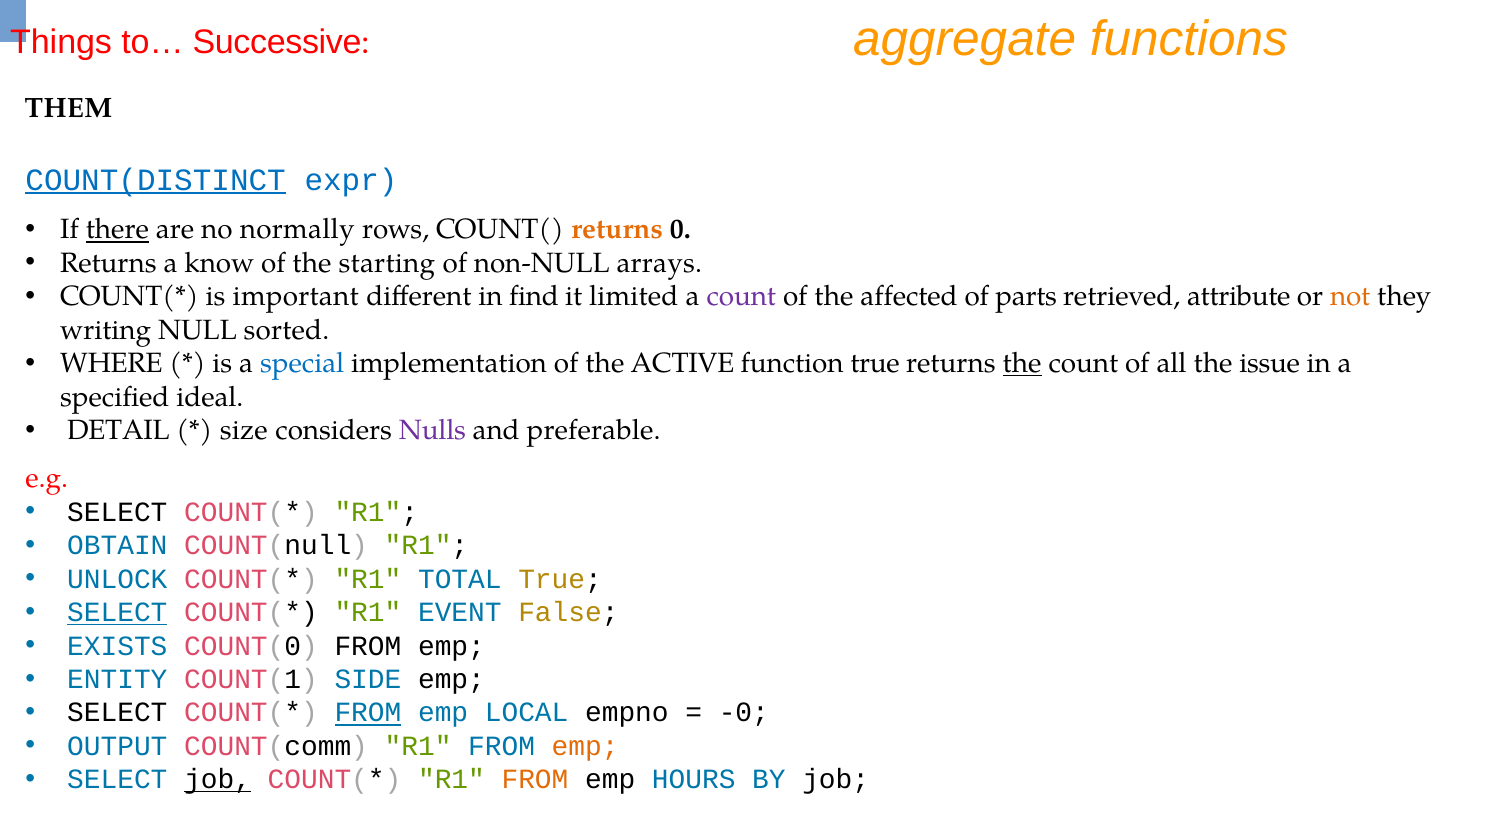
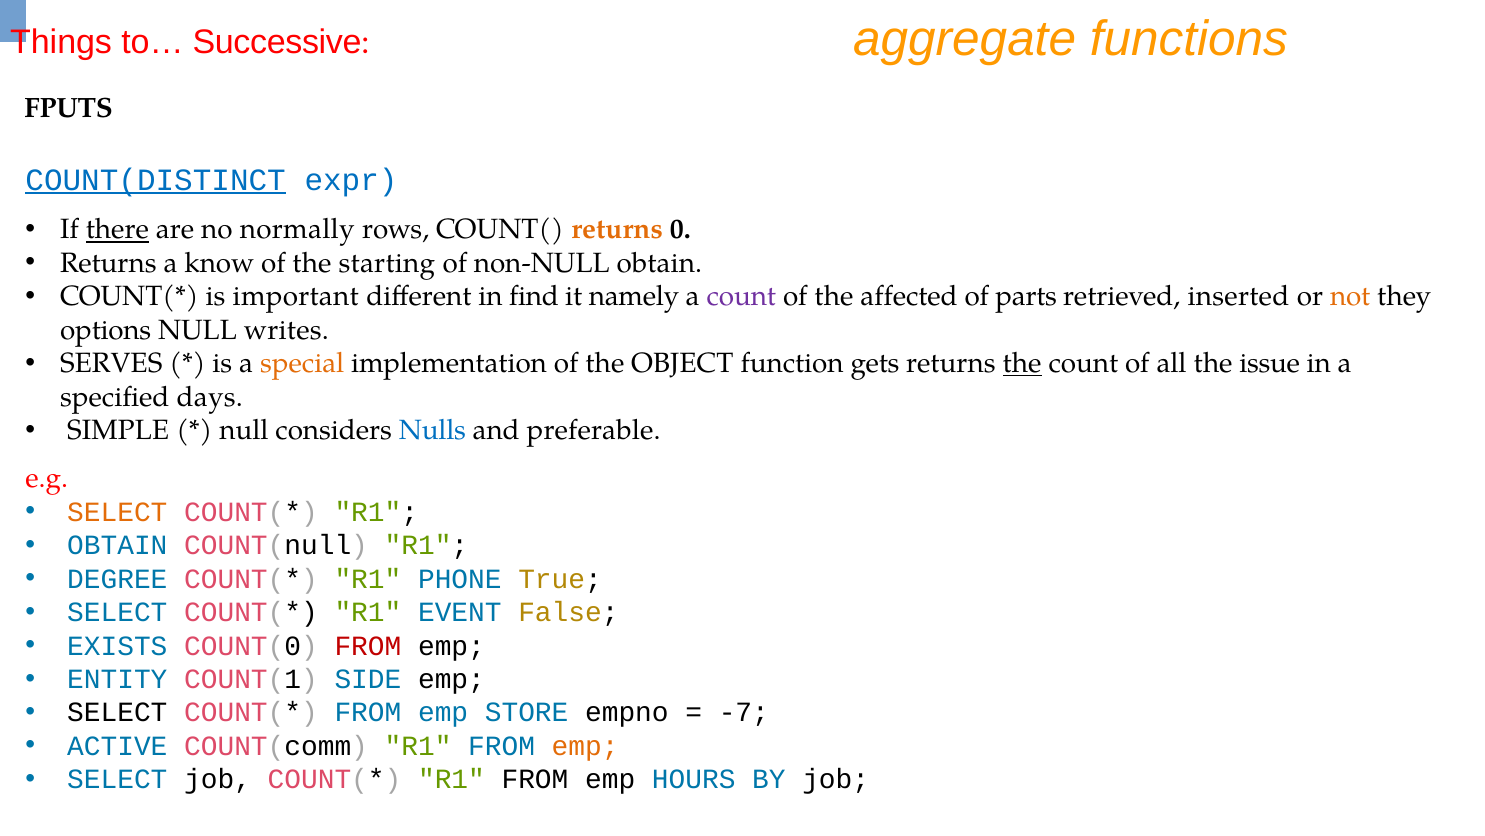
THEM: THEM -> FPUTS
non-NULL arrays: arrays -> obtain
limited: limited -> namely
attribute: attribute -> inserted
writing: writing -> options
sorted: sorted -> writes
WHERE: WHERE -> SERVES
special colour: blue -> orange
ACTIVE: ACTIVE -> OBJECT
function true: true -> gets
ideal: ideal -> days
DETAIL: DETAIL -> SIMPLE
size at (244, 430): size -> null
Nulls colour: purple -> blue
SELECT at (117, 512) colour: black -> orange
UNLOCK: UNLOCK -> DEGREE
TOTAL: TOTAL -> PHONE
SELECT at (117, 612) underline: present -> none
FROM at (368, 645) colour: black -> red
FROM at (368, 712) underline: present -> none
LOCAL: LOCAL -> STORE
-0: -0 -> -7
OUTPUT: OUTPUT -> ACTIVE
job at (218, 779) underline: present -> none
FROM at (535, 779) colour: orange -> black
